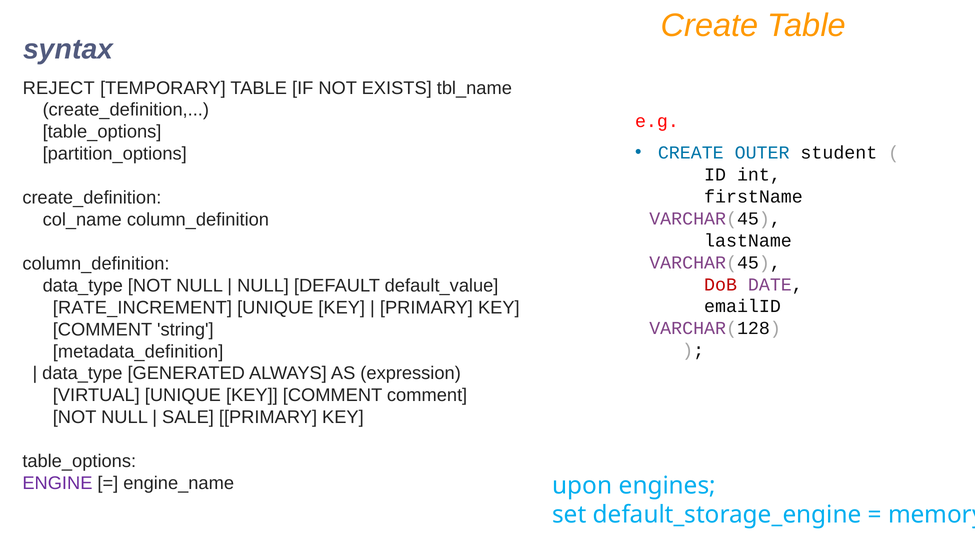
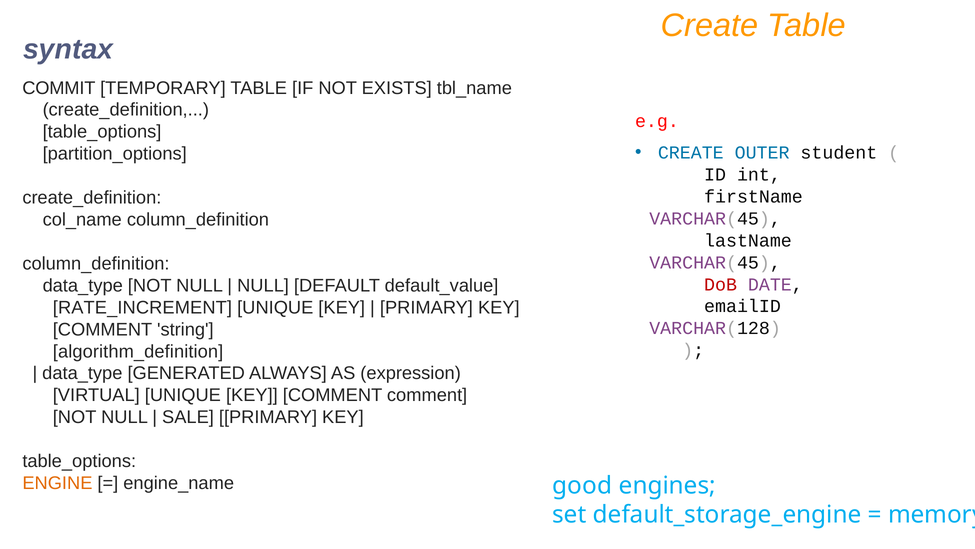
REJECT: REJECT -> COMMIT
metadata_definition: metadata_definition -> algorithm_definition
ENGINE colour: purple -> orange
upon: upon -> good
